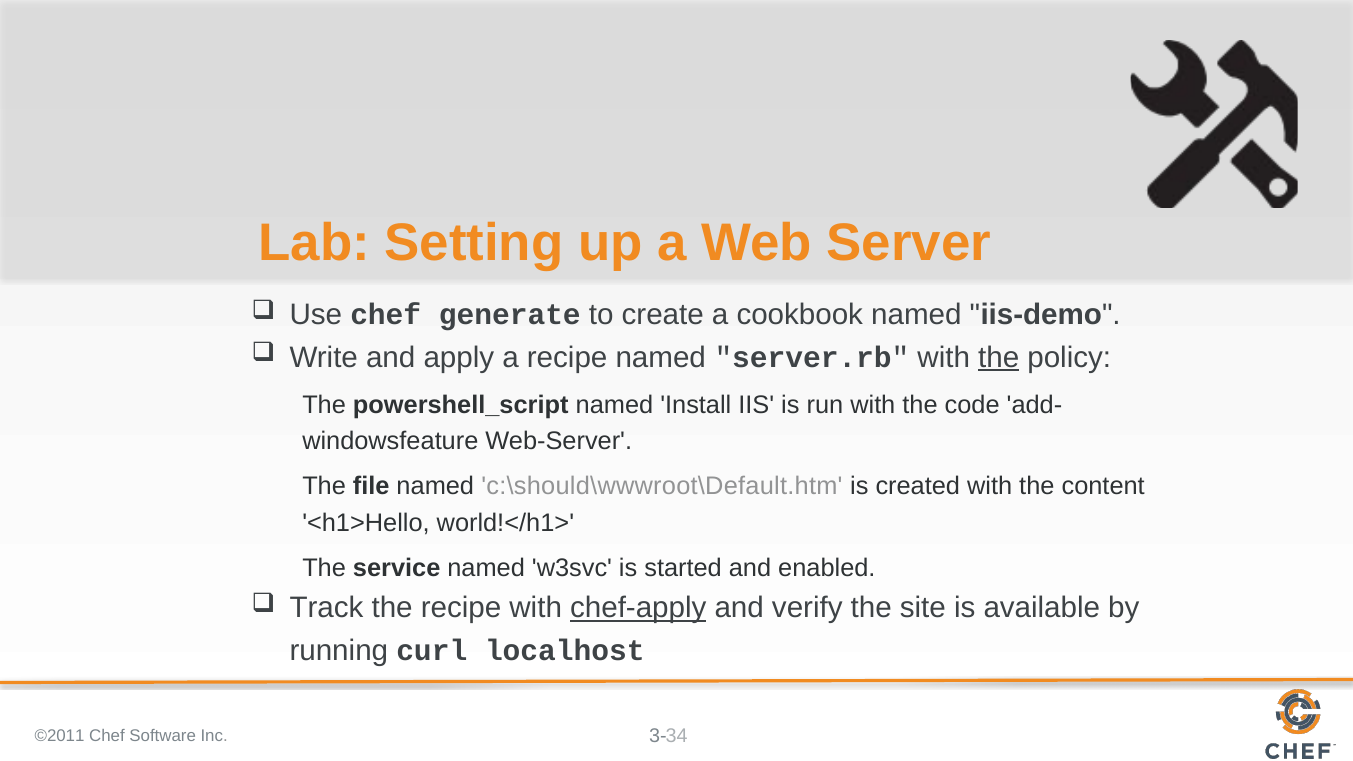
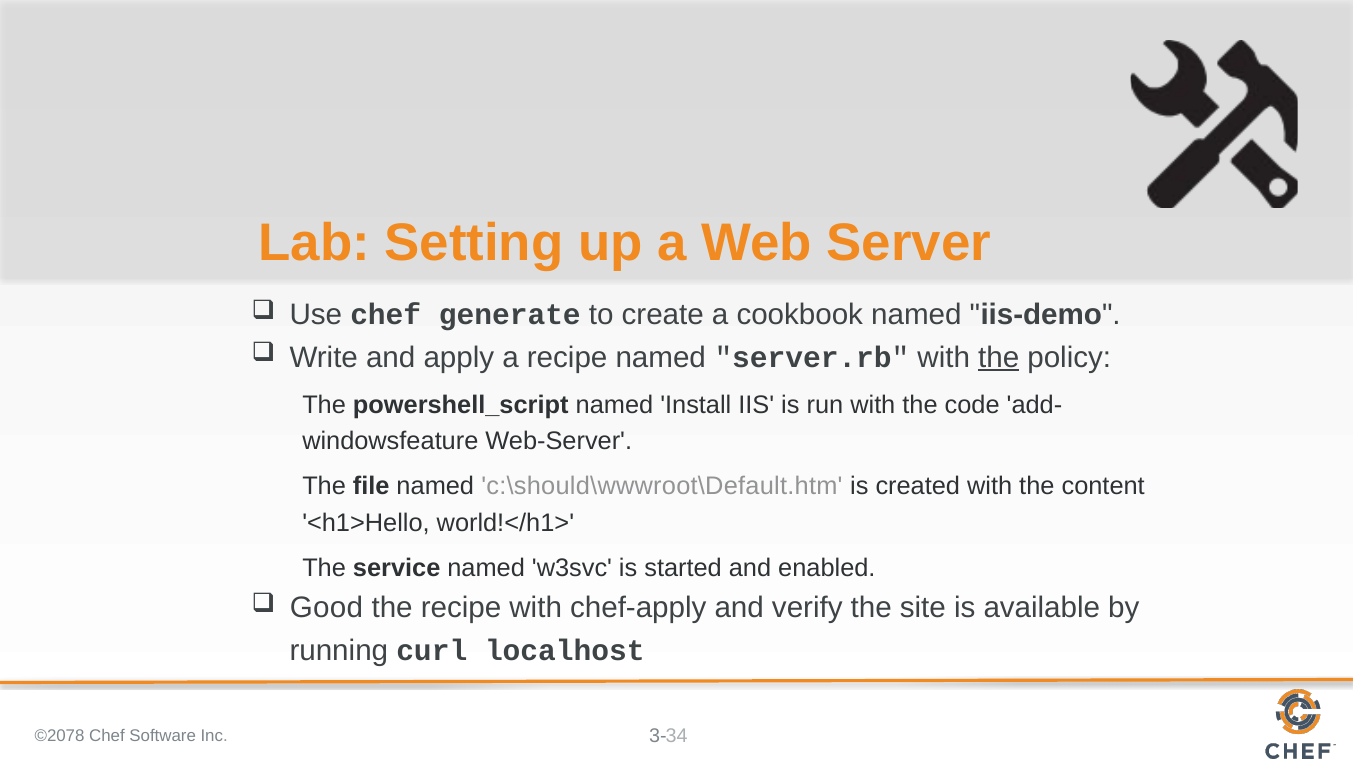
Track: Track -> Good
chef-apply underline: present -> none
©2011: ©2011 -> ©2078
